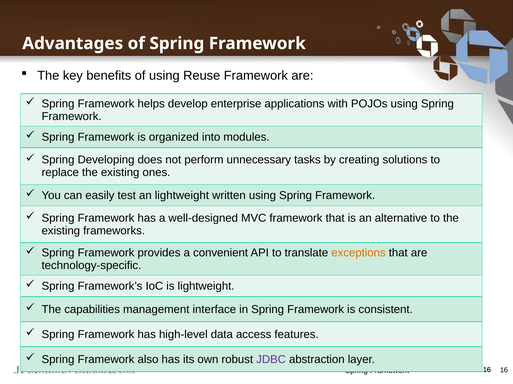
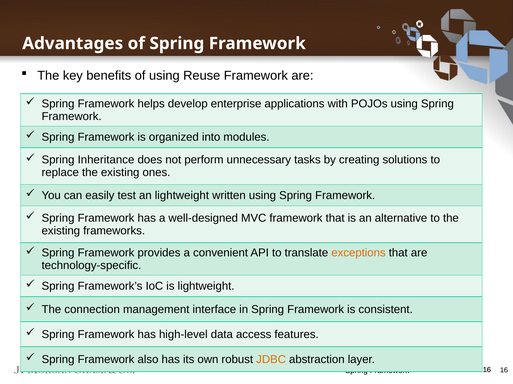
Developing: Developing -> Inheritance
capabilities: capabilities -> connection
JDBC colour: purple -> orange
